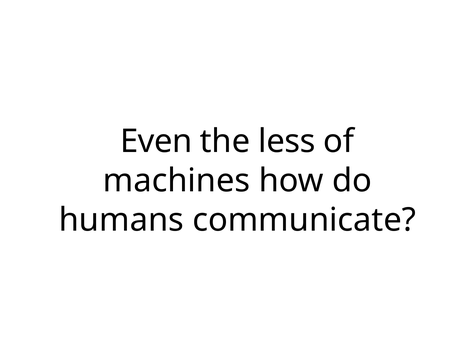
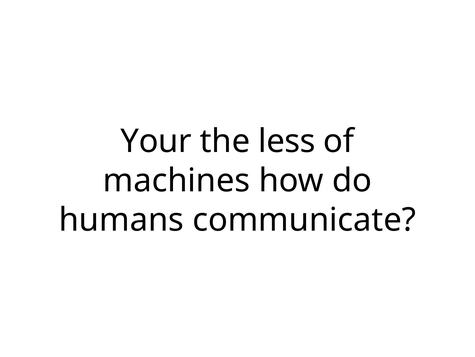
Even: Even -> Your
